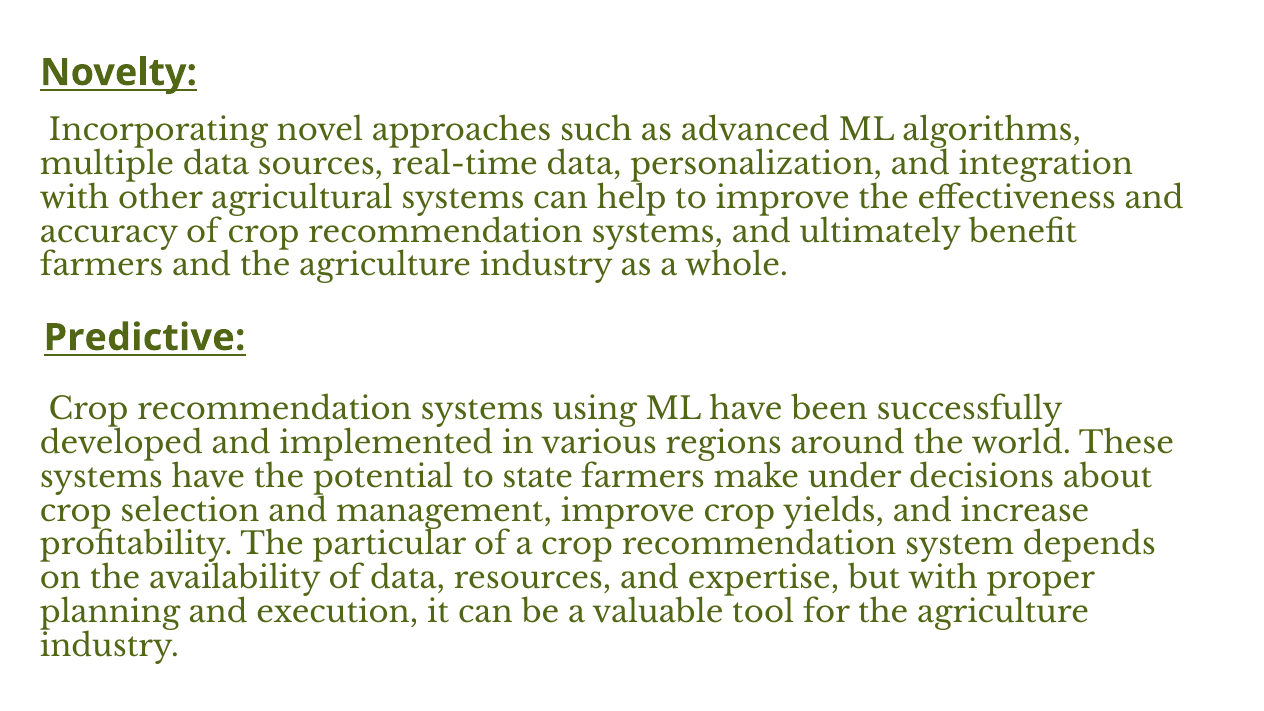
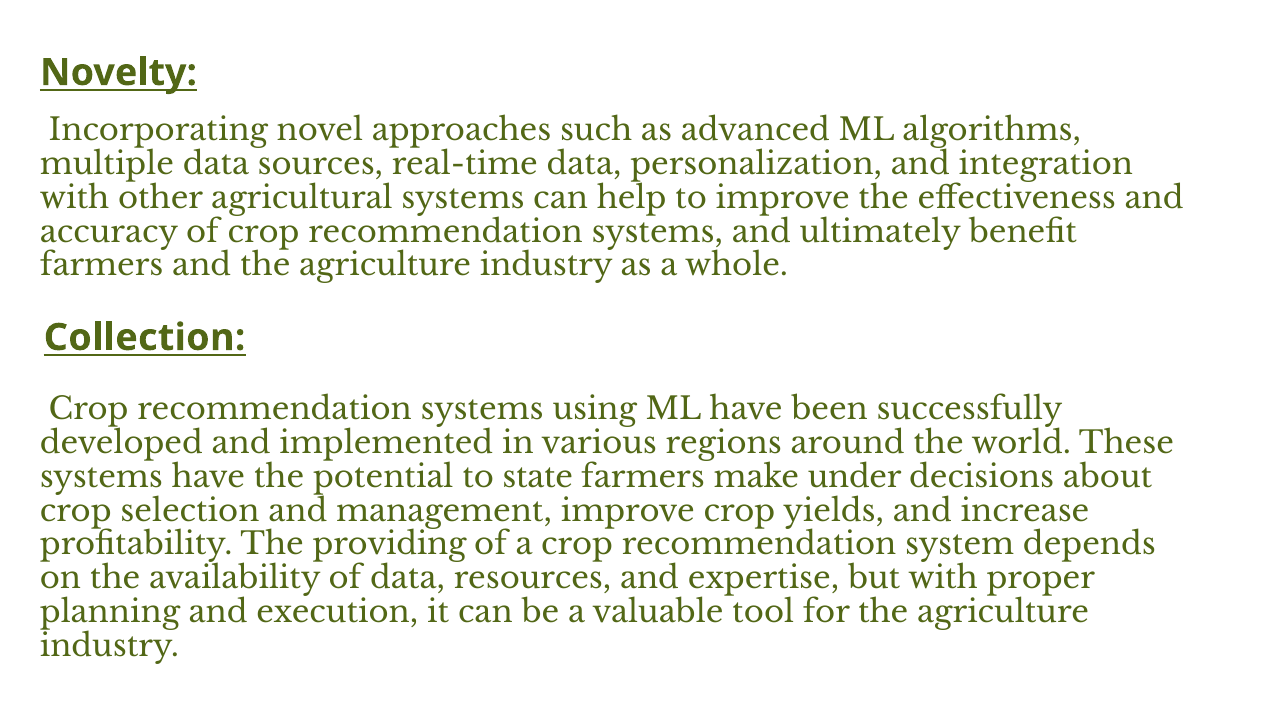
Predictive: Predictive -> Collection
particular: particular -> providing
